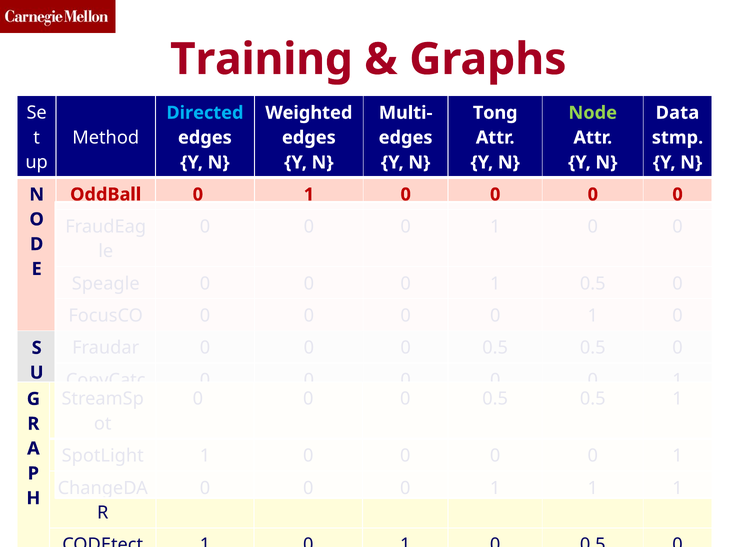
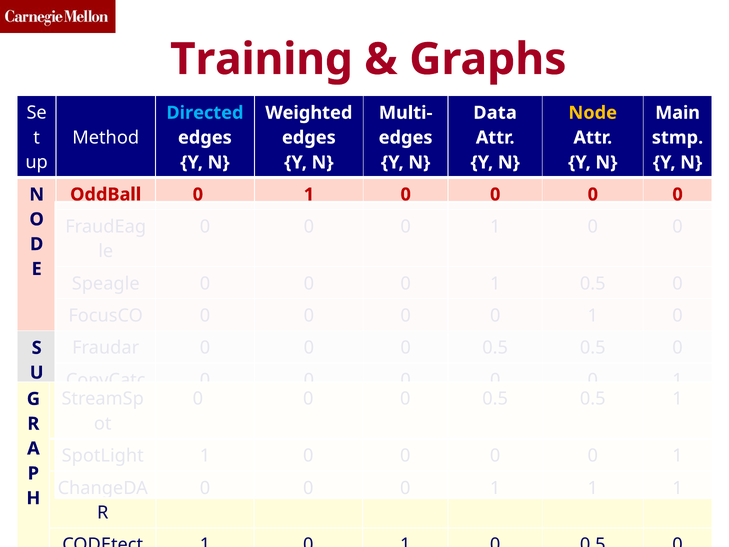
Tong: Tong -> Data
Node colour: light green -> yellow
Data: Data -> Main
